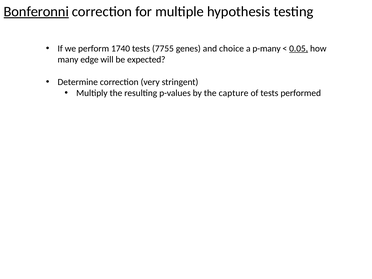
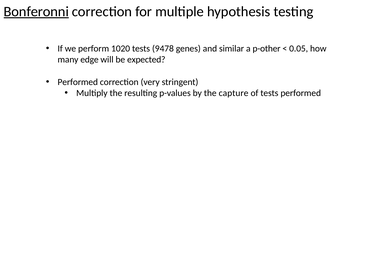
1740: 1740 -> 1020
7755: 7755 -> 9478
choice: choice -> similar
p-many: p-many -> p-other
0.05 underline: present -> none
Determine at (78, 82): Determine -> Performed
